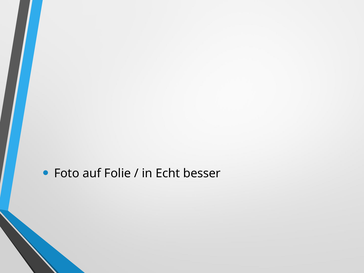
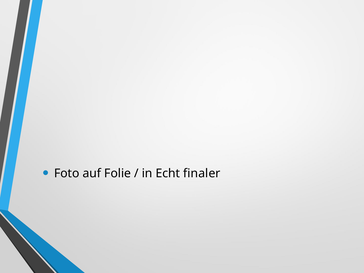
besser: besser -> finaler
